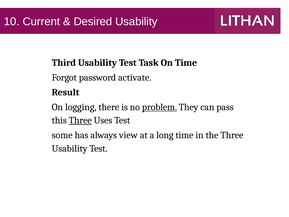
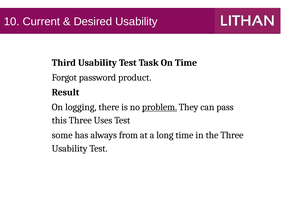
activate: activate -> product
Three at (80, 120) underline: present -> none
view: view -> from
